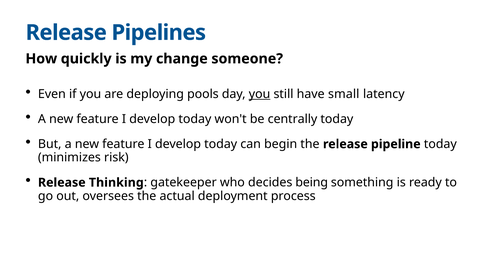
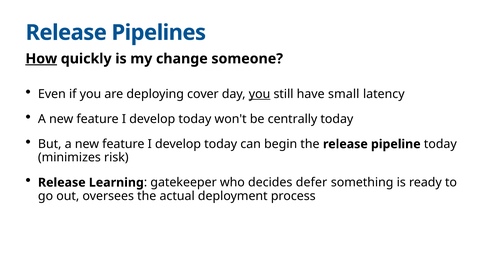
How underline: none -> present
pools: pools -> cover
Thinking: Thinking -> Learning
being: being -> defer
